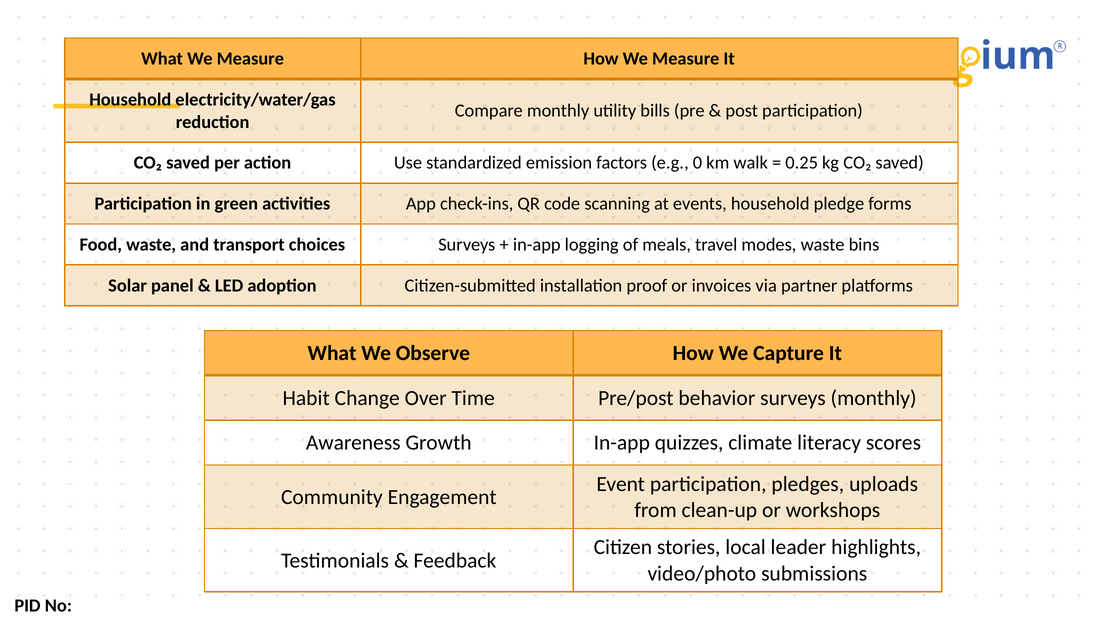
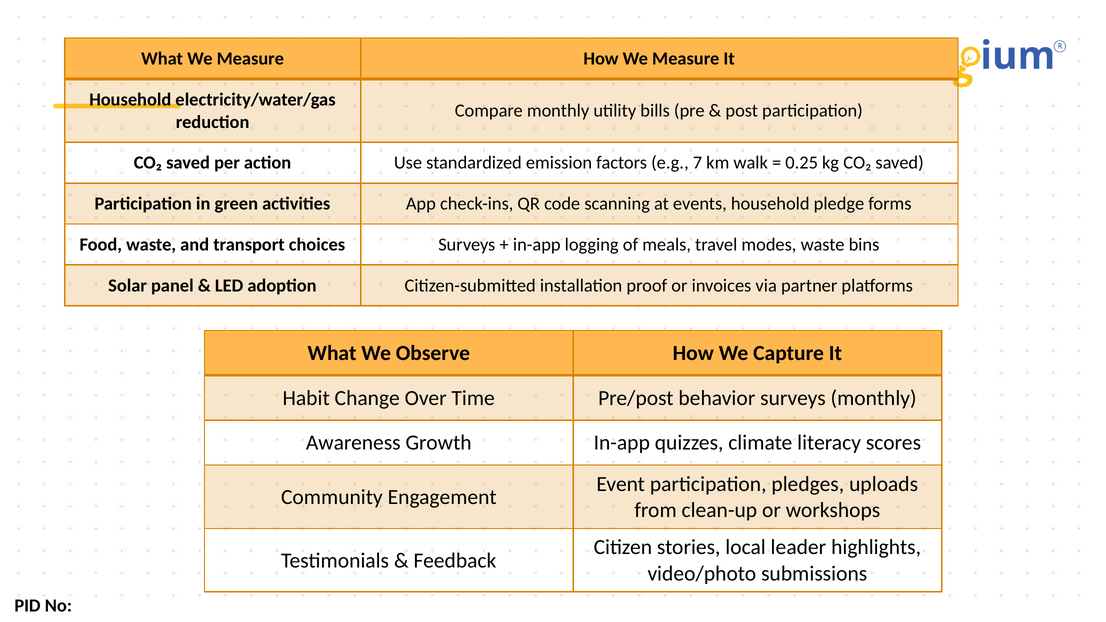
0: 0 -> 7
